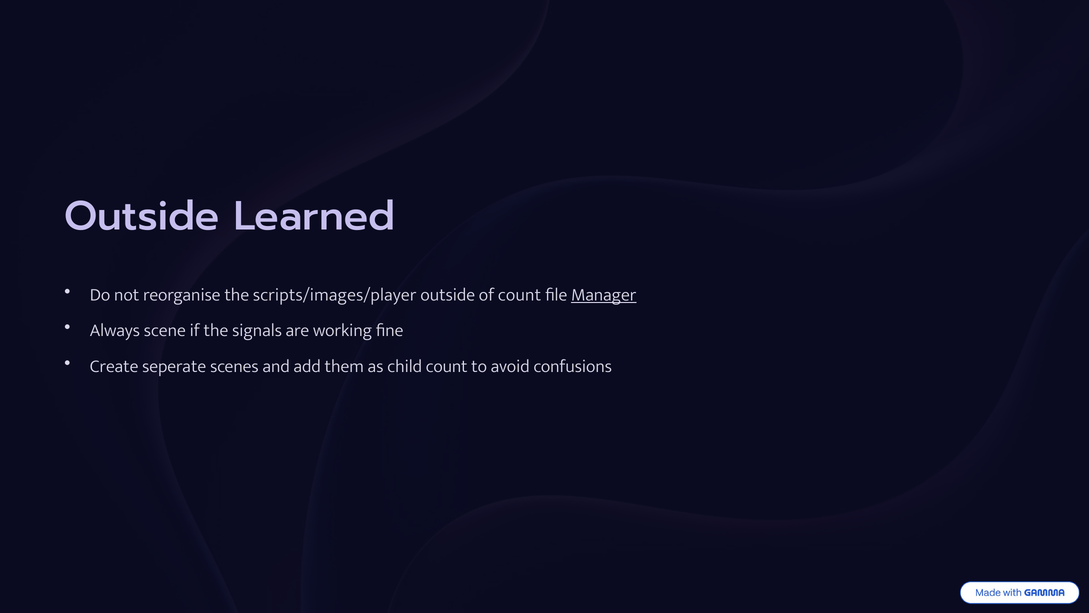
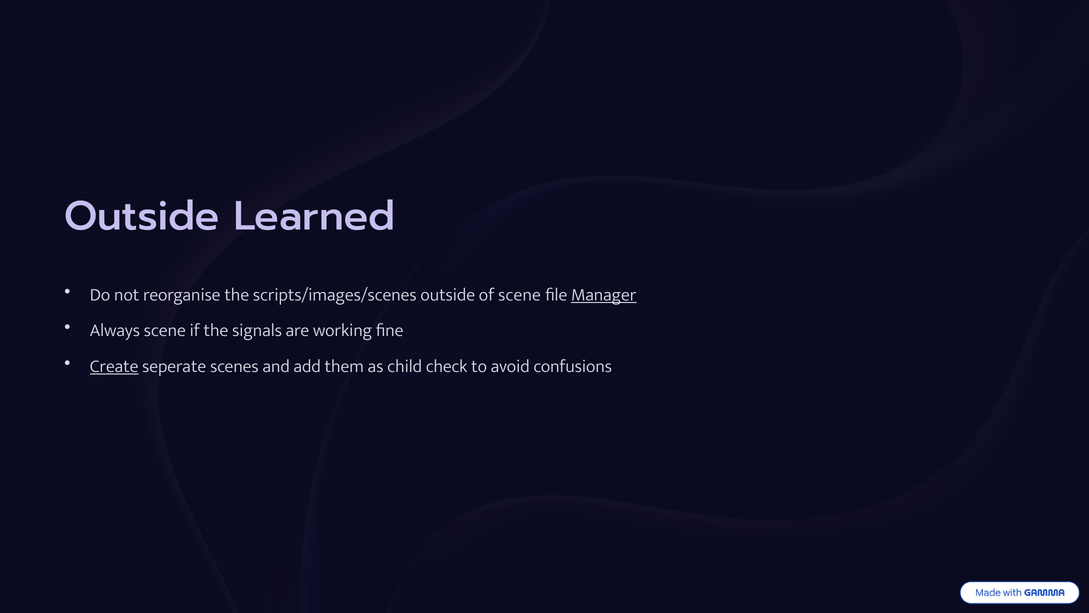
scripts/images/player: scripts/images/player -> scripts/images/scenes
of count: count -> scene
Create underline: none -> present
child count: count -> check
